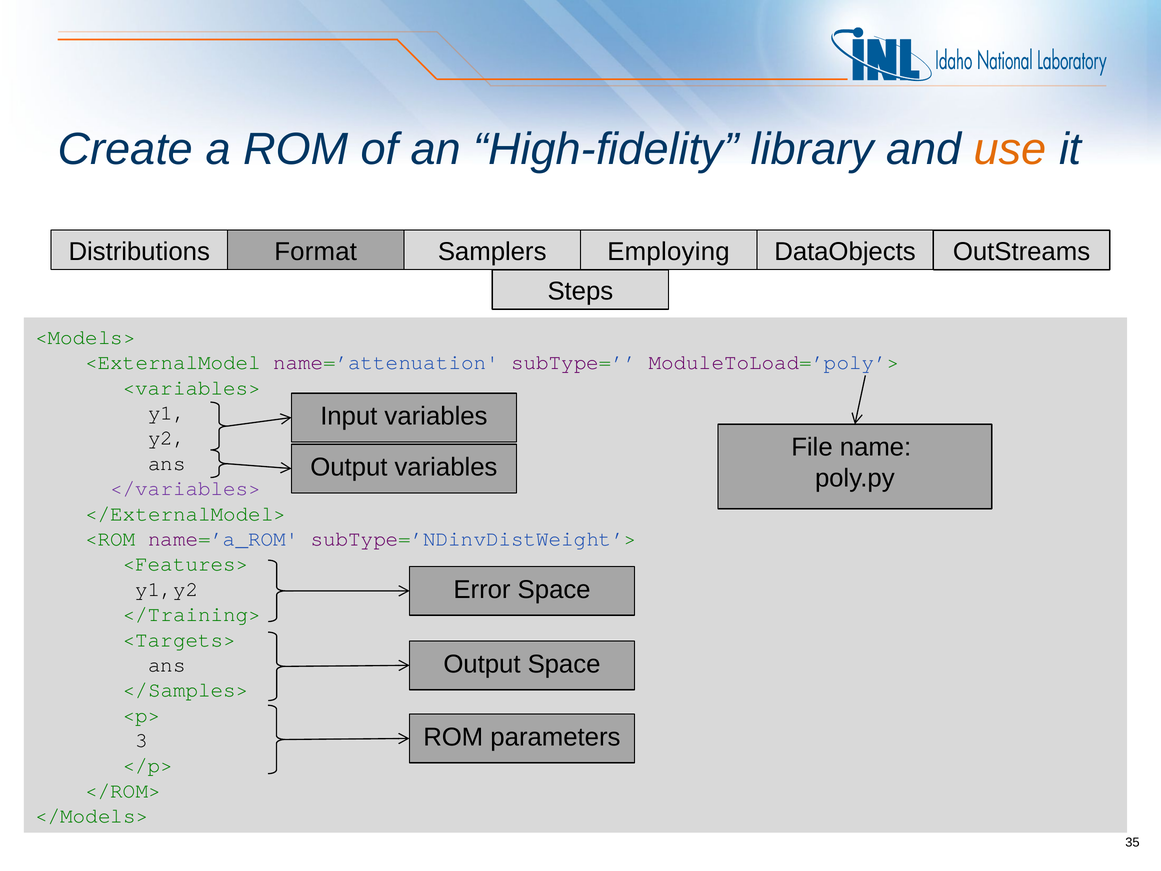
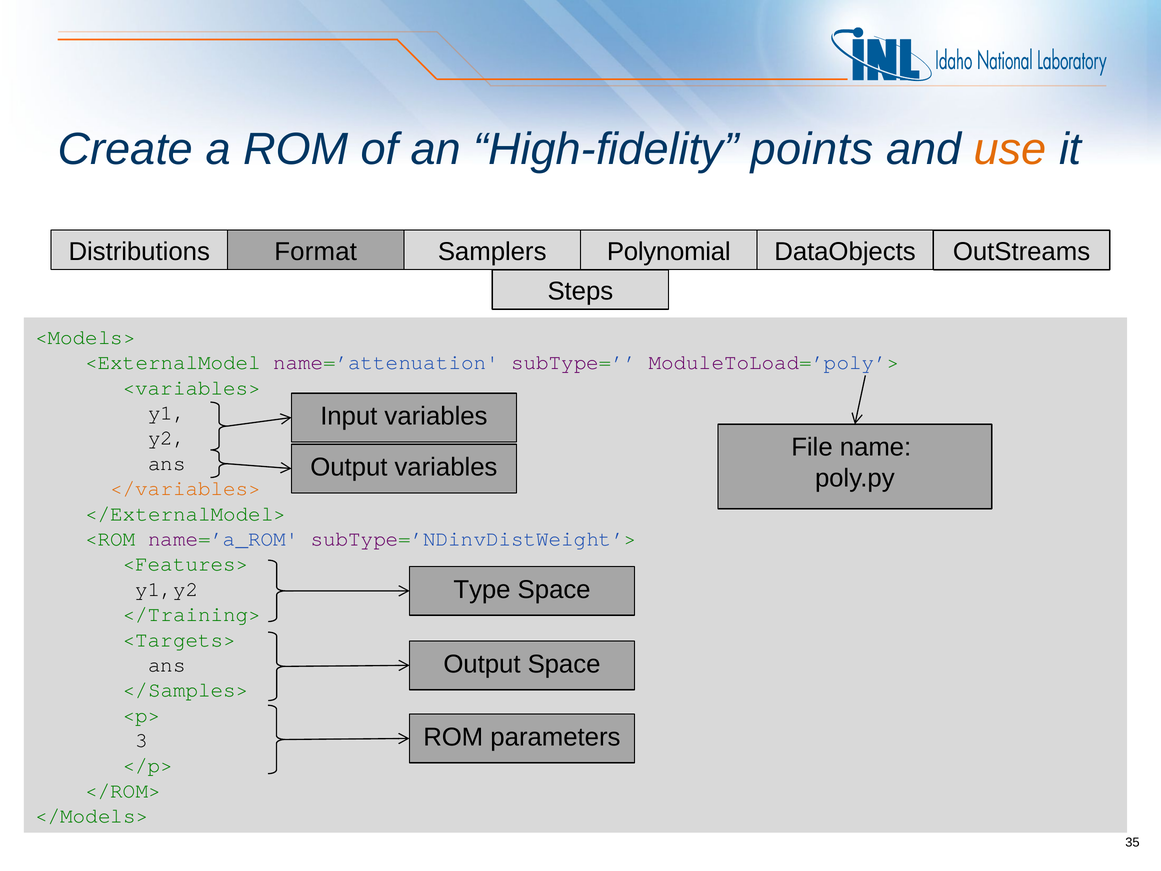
library: library -> points
Employing: Employing -> Polynomial
</variables> colour: purple -> orange
Error: Error -> Type
